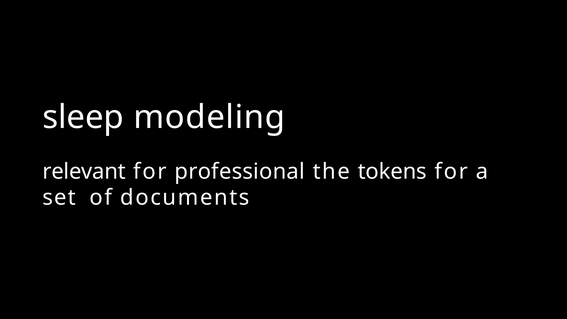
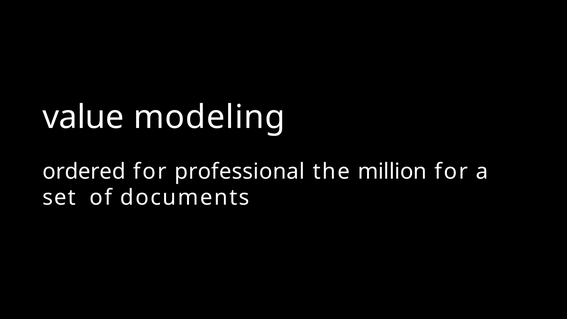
sleep: sleep -> value
relevant: relevant -> ordered
tokens: tokens -> million
